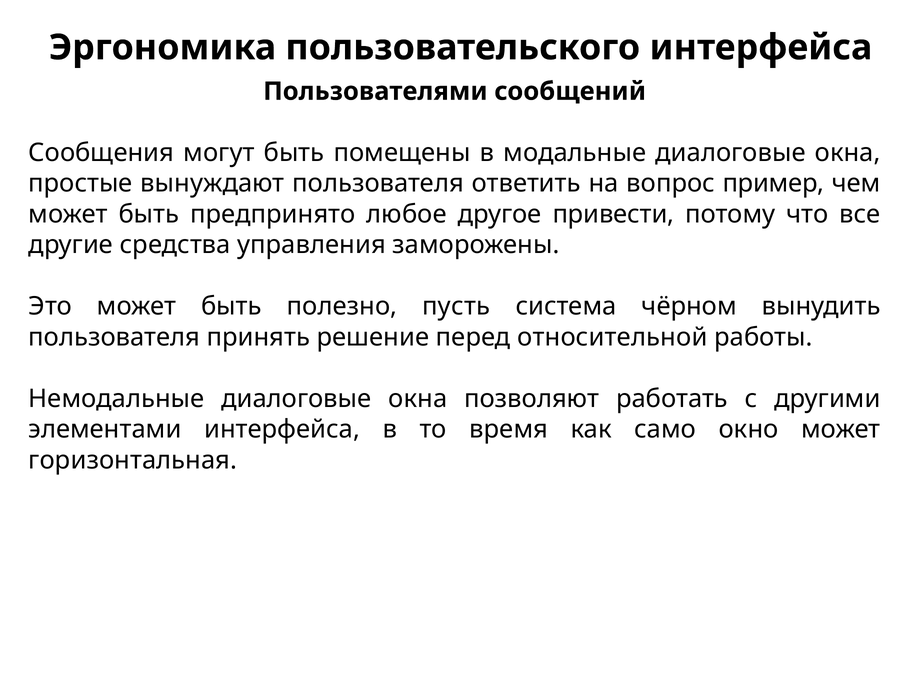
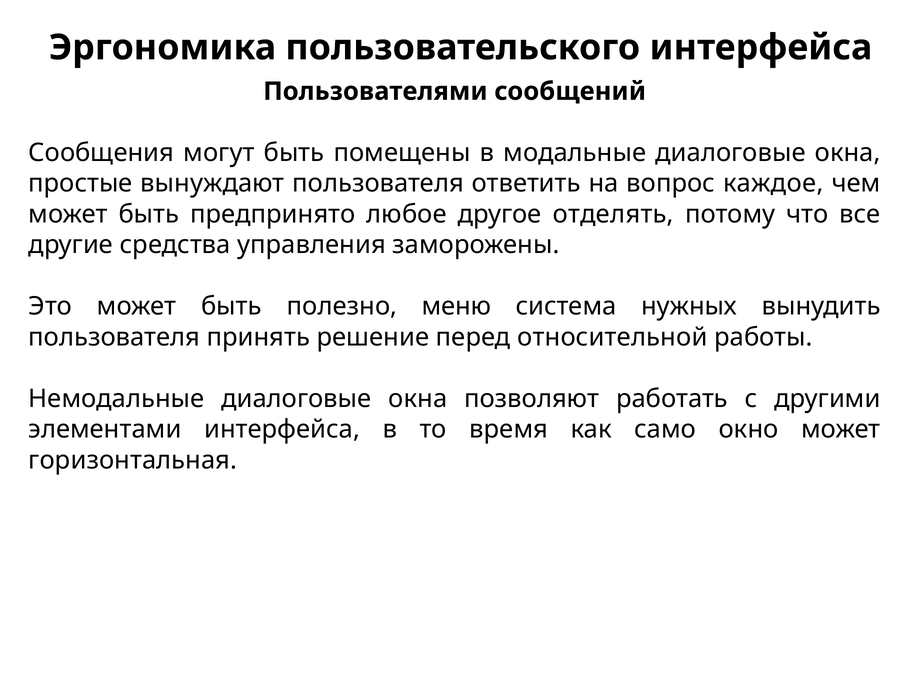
пример: пример -> каждое
привести: привести -> отделять
пусть: пусть -> меню
чёрном: чёрном -> нужных
